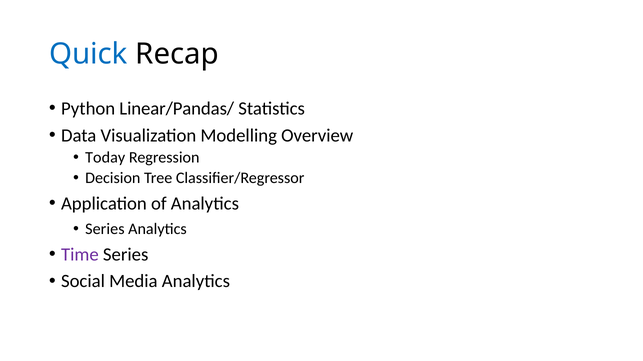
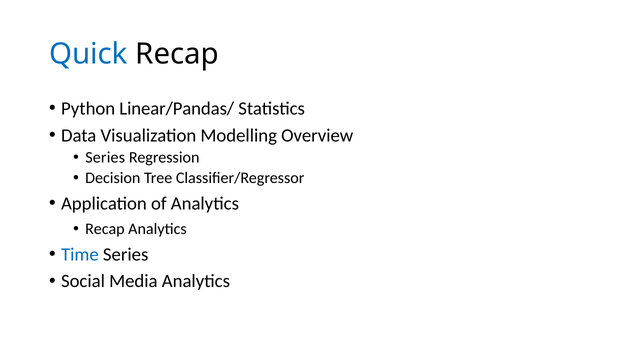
Today at (105, 158): Today -> Series
Series at (105, 229): Series -> Recap
Time colour: purple -> blue
